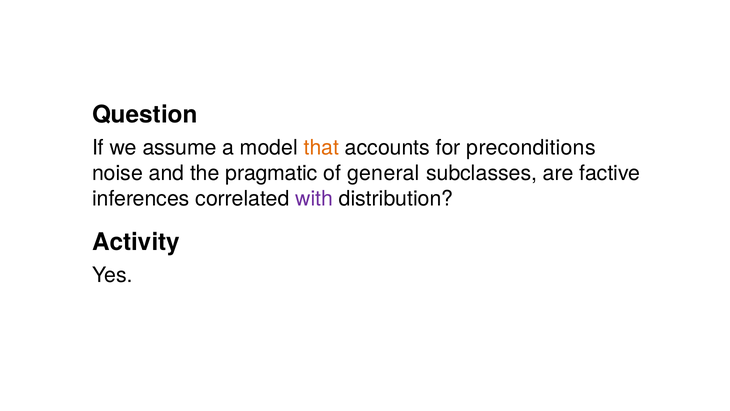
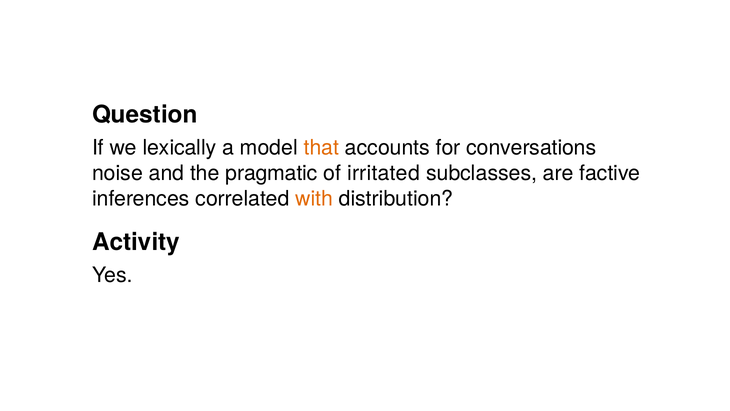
assume: assume -> lexically
preconditions: preconditions -> conversations
general: general -> irritated
with colour: purple -> orange
